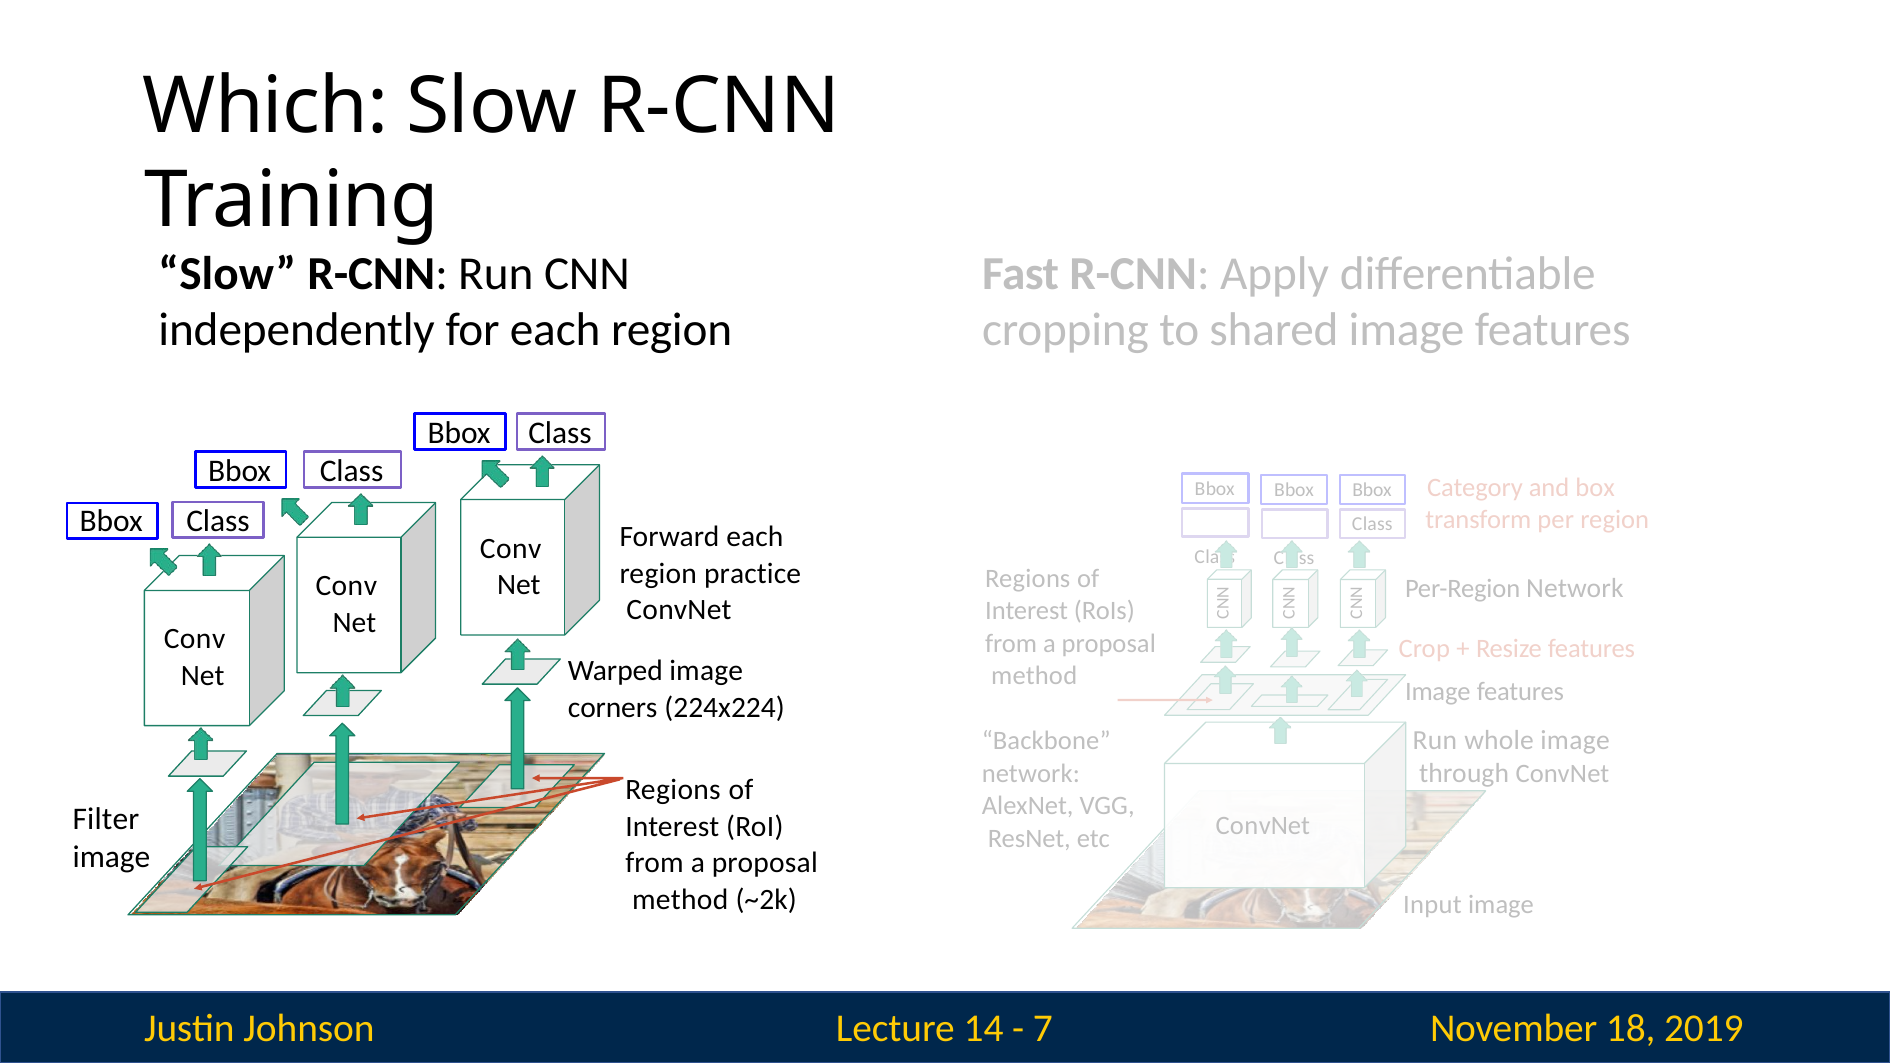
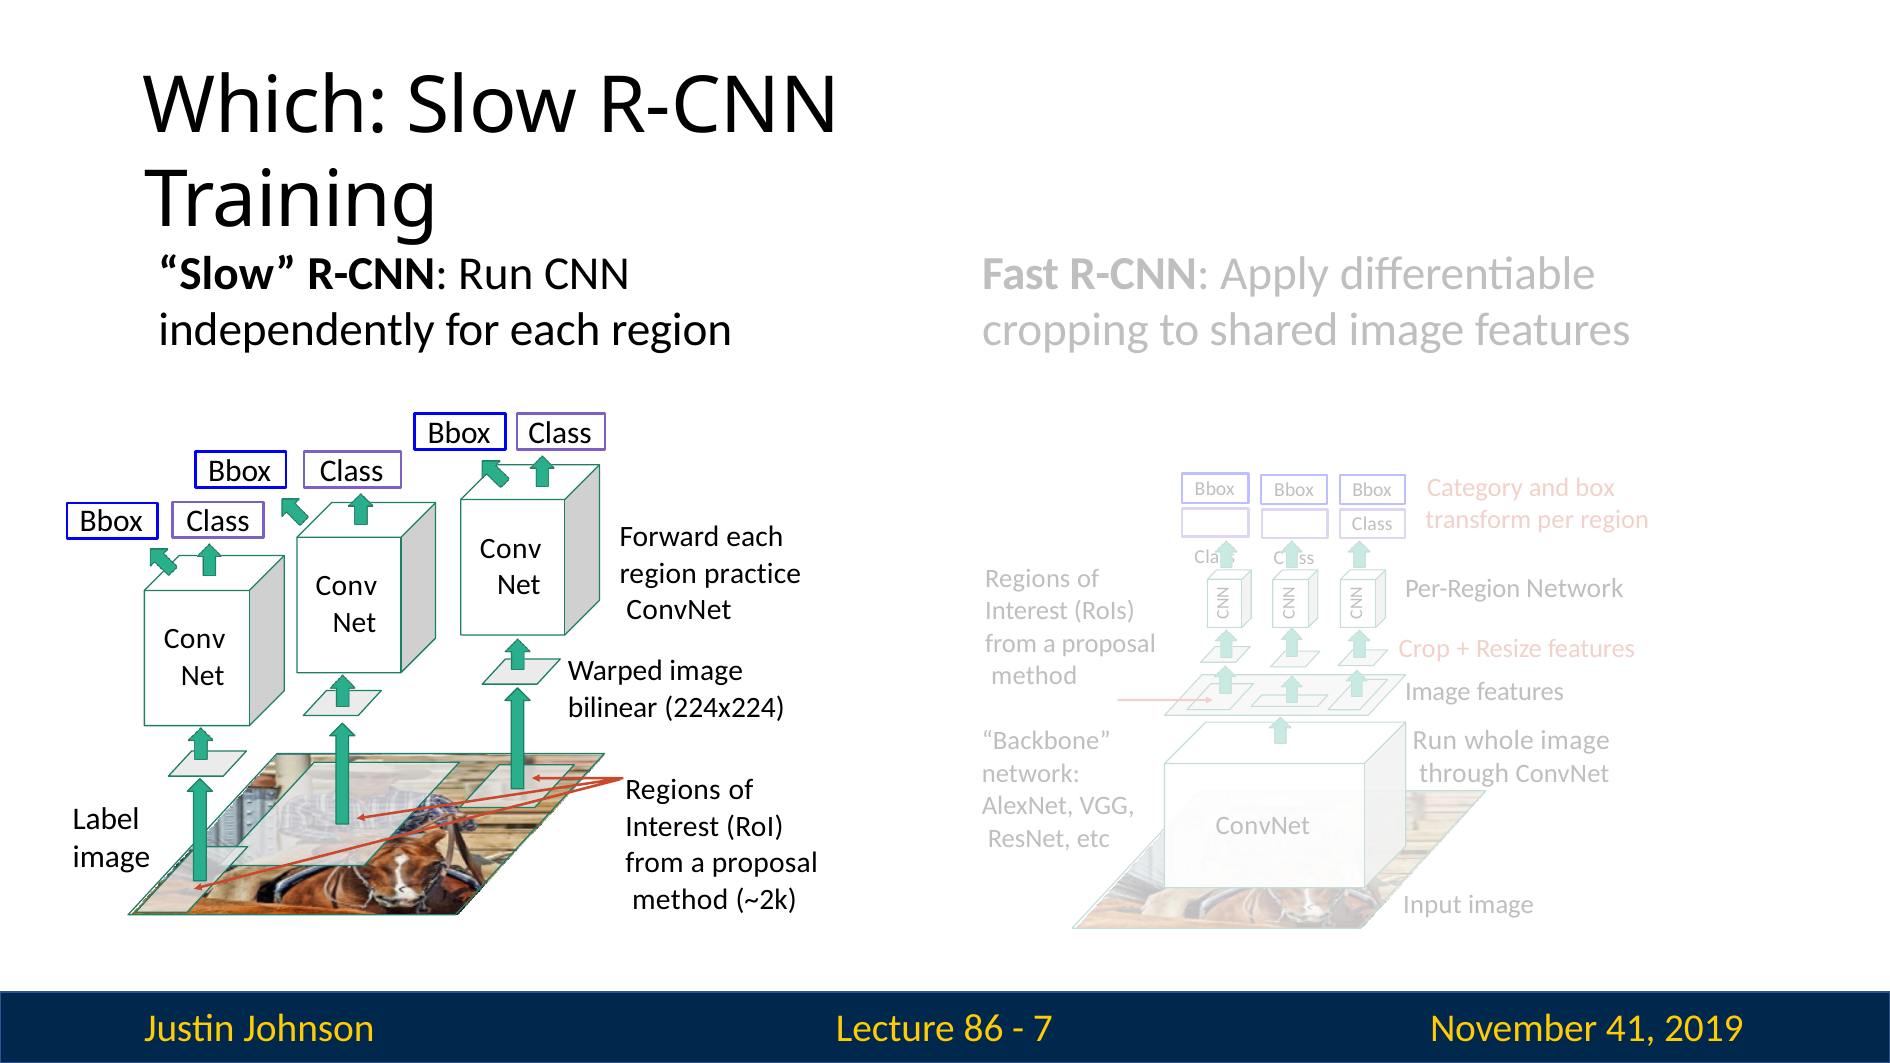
corners: corners -> bilinear
Filter: Filter -> Label
14: 14 -> 86
18: 18 -> 41
